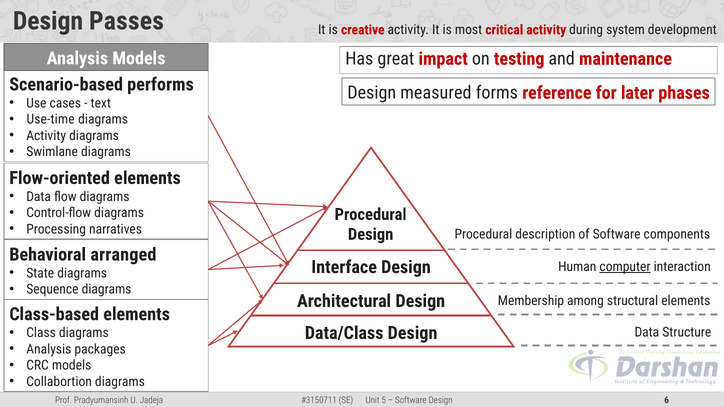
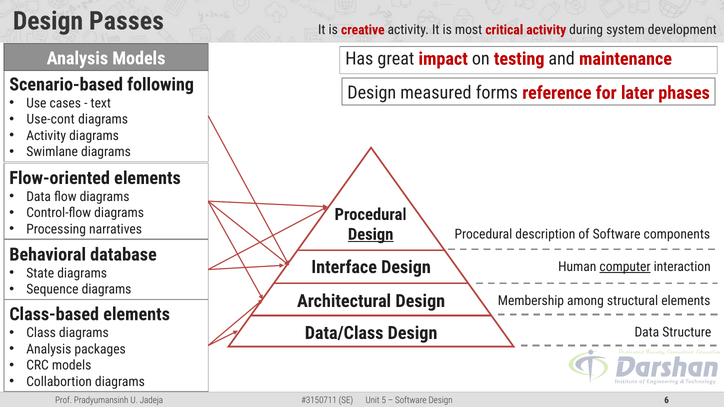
performs: performs -> following
Use-time: Use-time -> Use-cont
Design at (371, 234) underline: none -> present
arranged: arranged -> database
